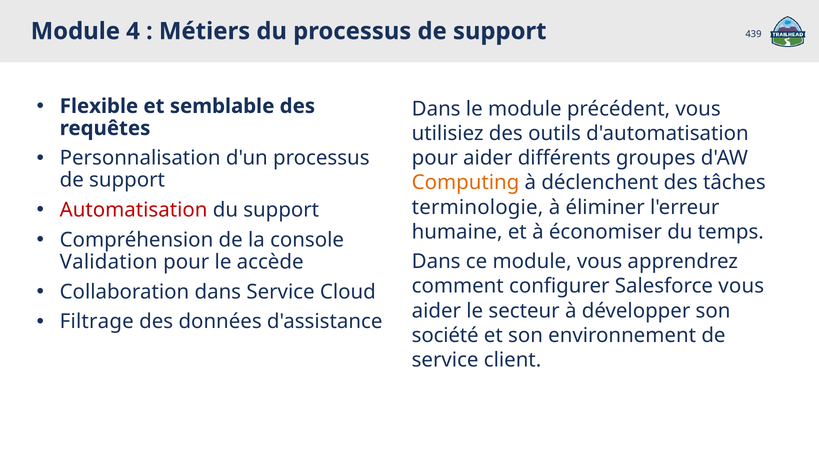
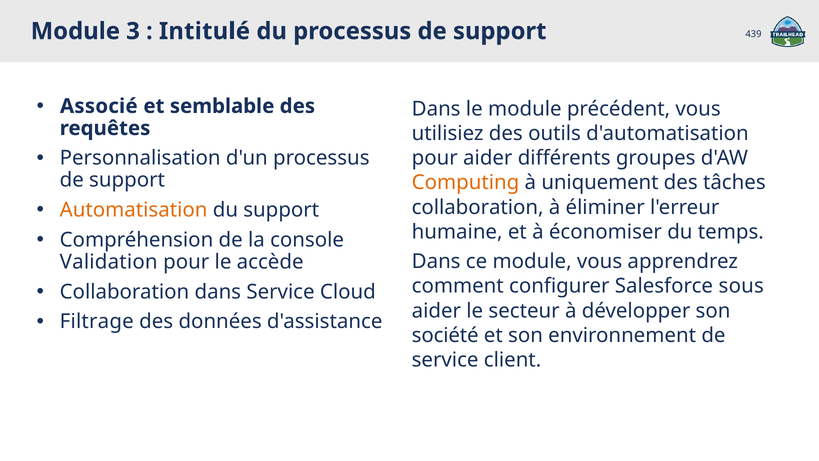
4: 4 -> 3
Métiers: Métiers -> Intitulé
Flexible: Flexible -> Associé
déclenchent: déclenchent -> uniquement
Automatisation colour: red -> orange
terminologie at (477, 207): terminologie -> collaboration
Salesforce vous: vous -> sous
